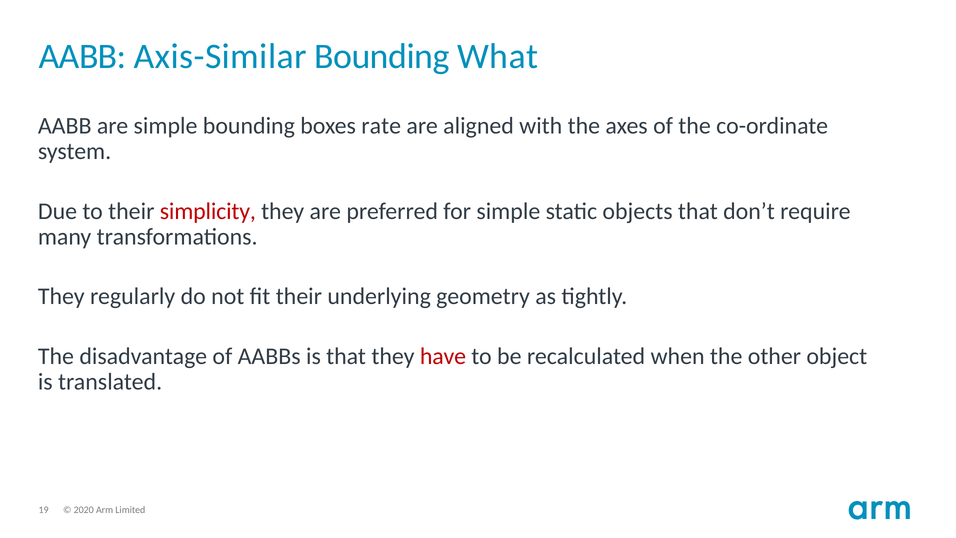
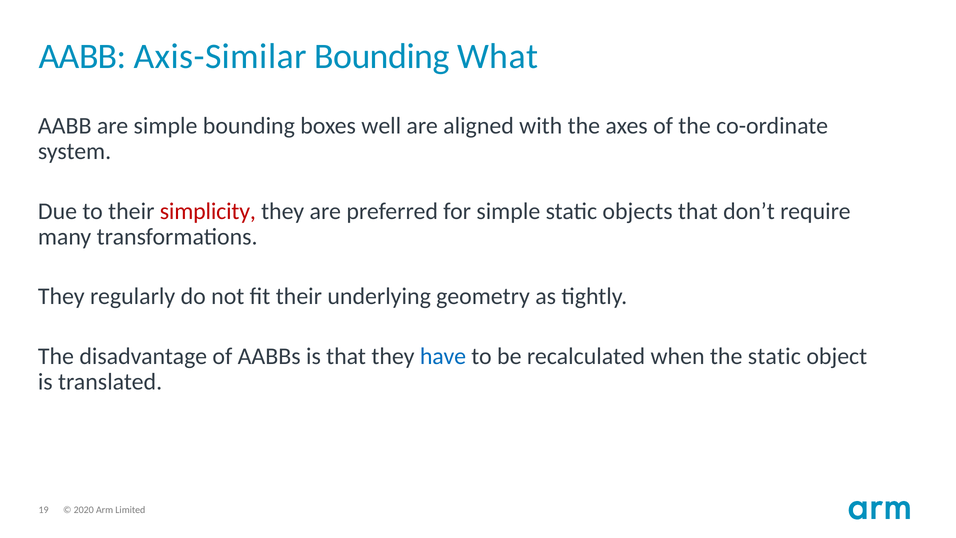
rate: rate -> well
have colour: red -> blue
the other: other -> static
